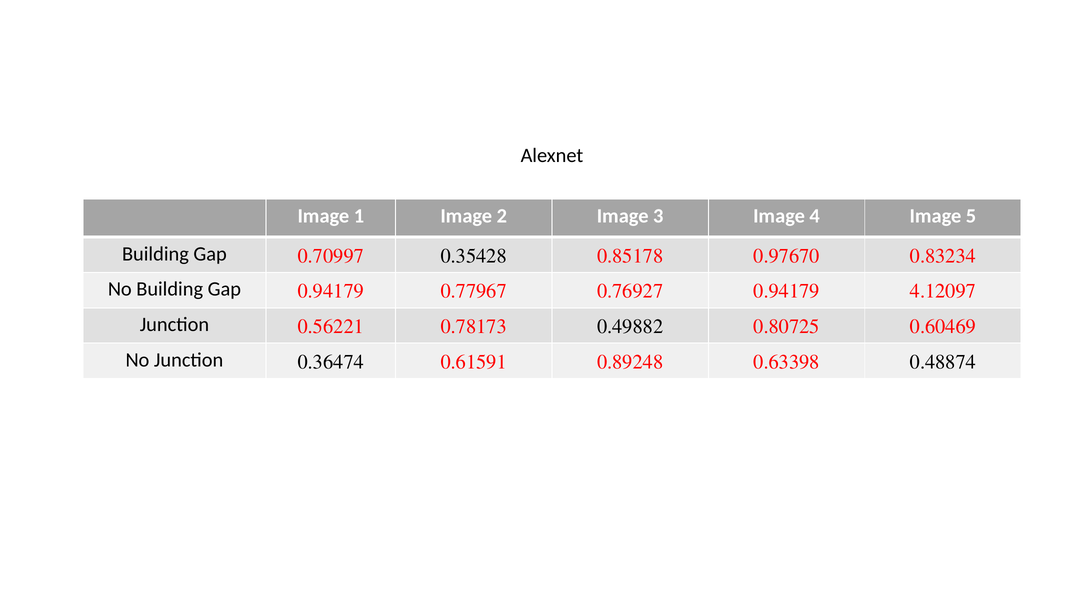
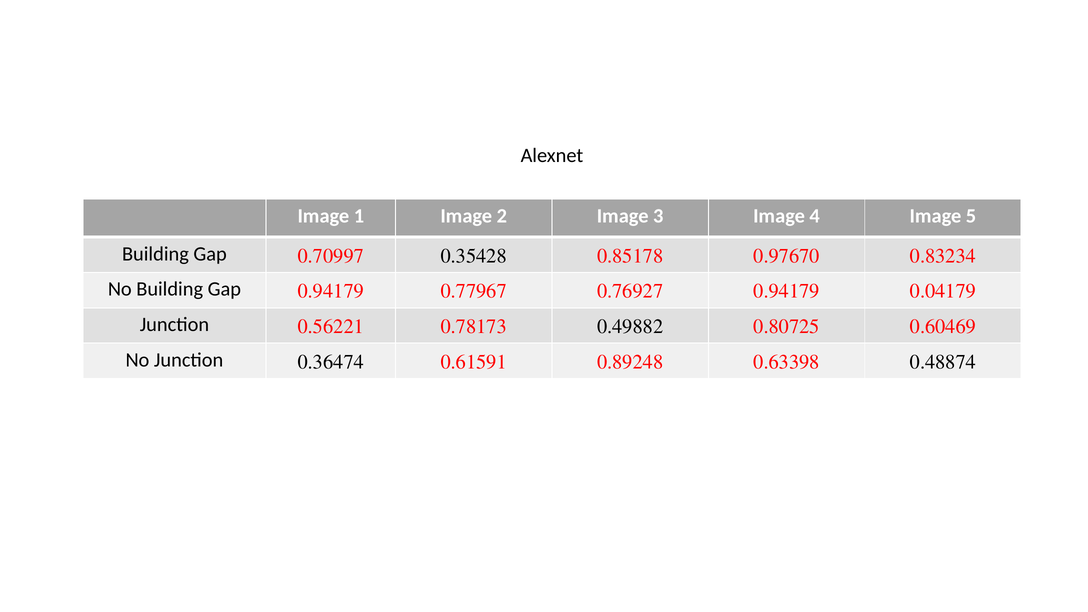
4.12097: 4.12097 -> 0.04179
